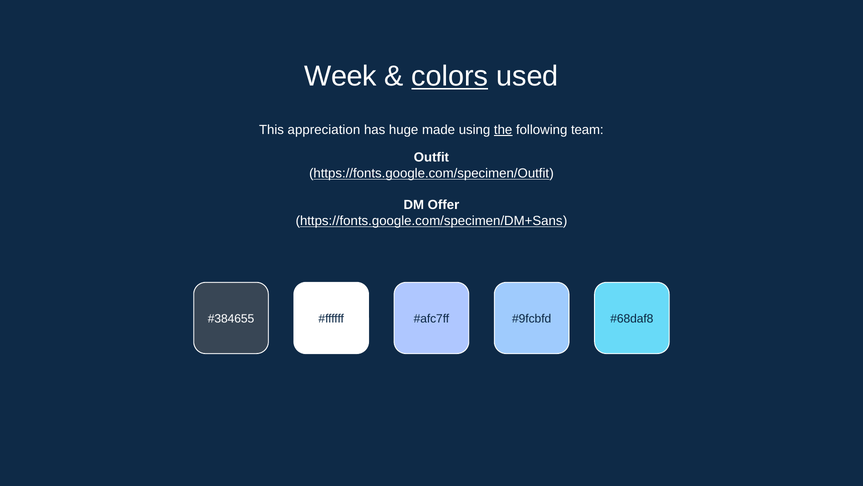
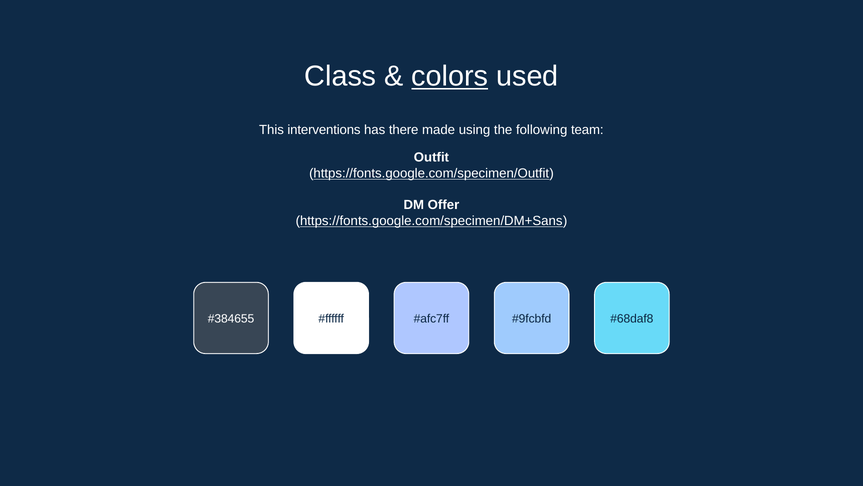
Week: Week -> Class
appreciation: appreciation -> interventions
huge: huge -> there
the underline: present -> none
